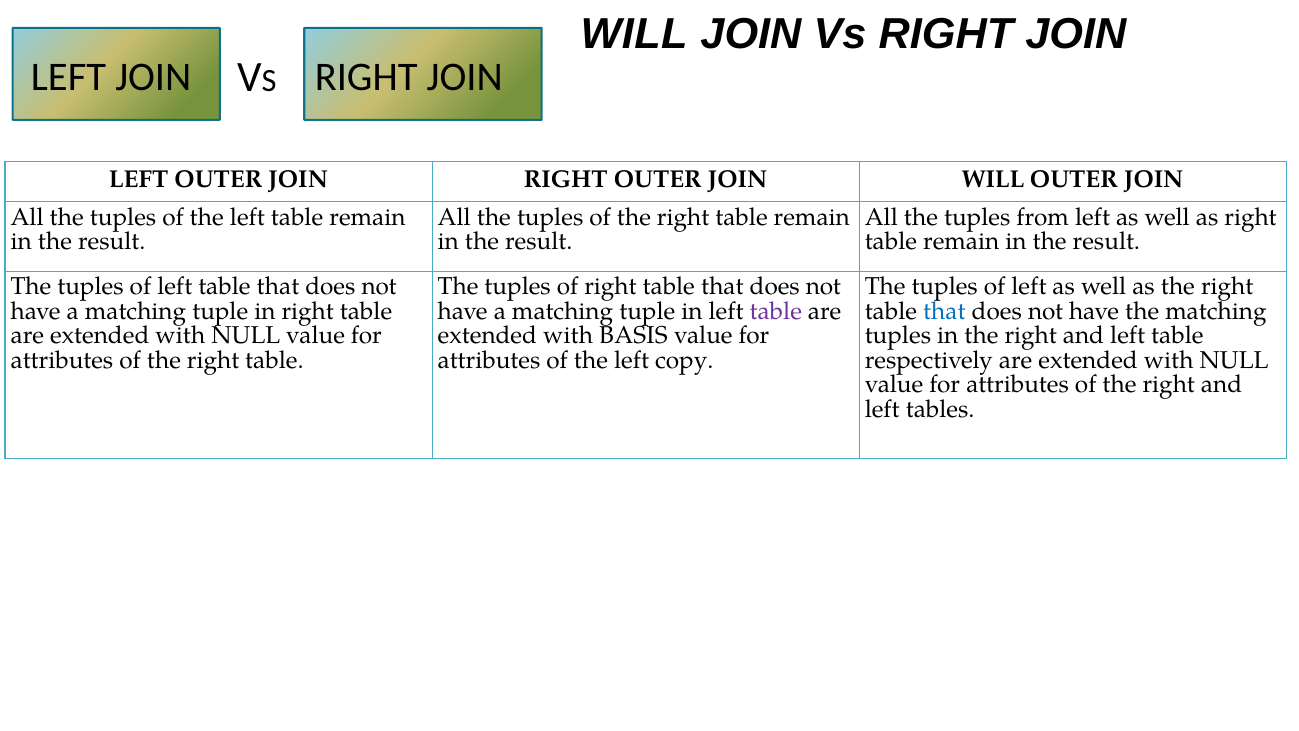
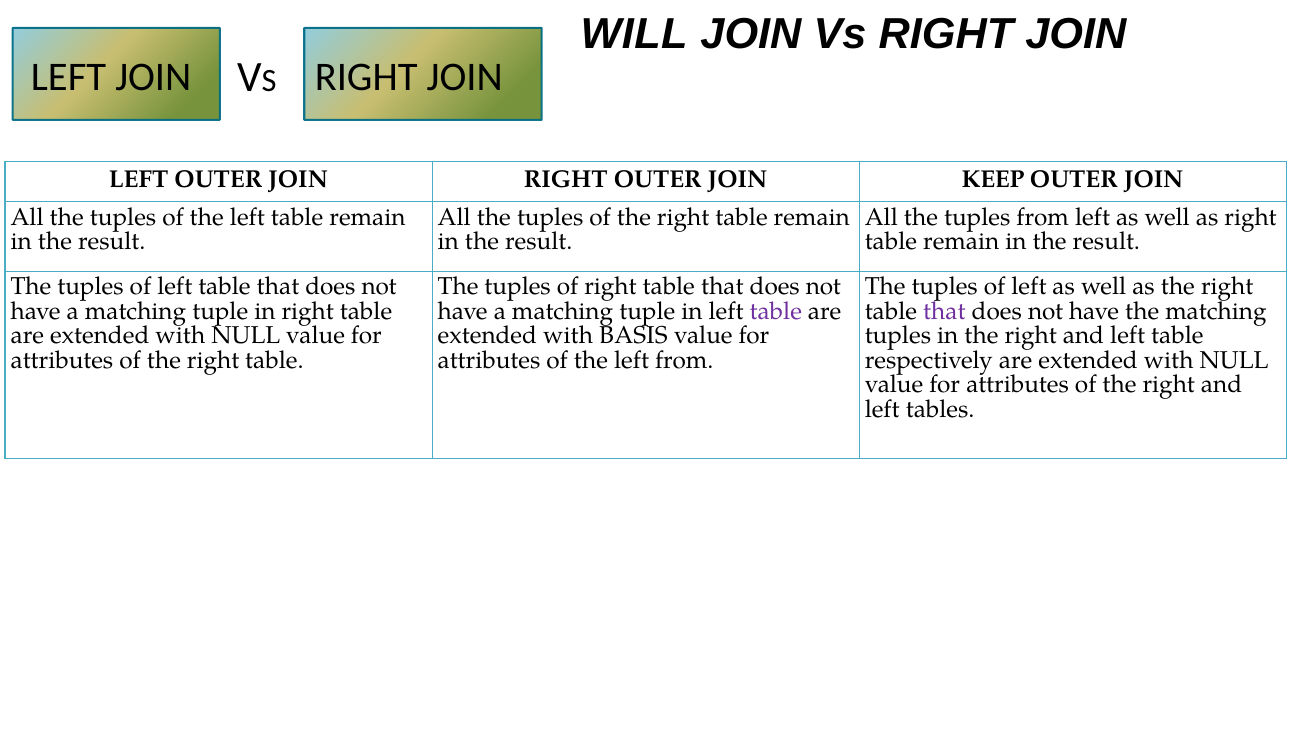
JOIN WILL: WILL -> KEEP
that at (944, 311) colour: blue -> purple
left copy: copy -> from
